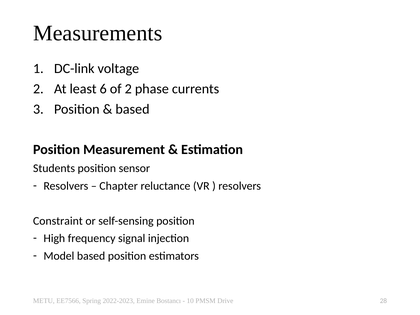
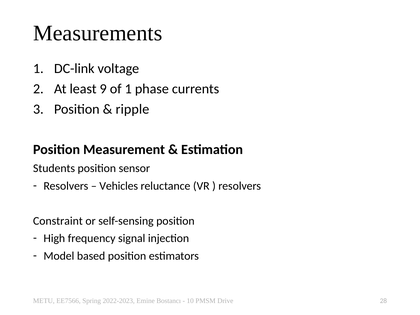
6: 6 -> 9
of 2: 2 -> 1
based at (132, 109): based -> ripple
Chapter: Chapter -> Vehicles
